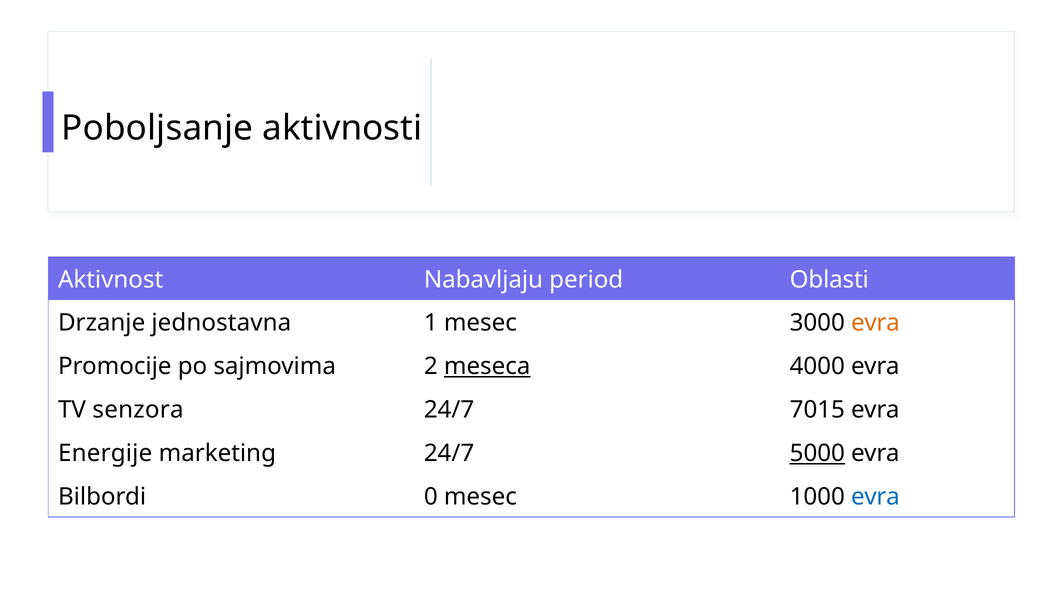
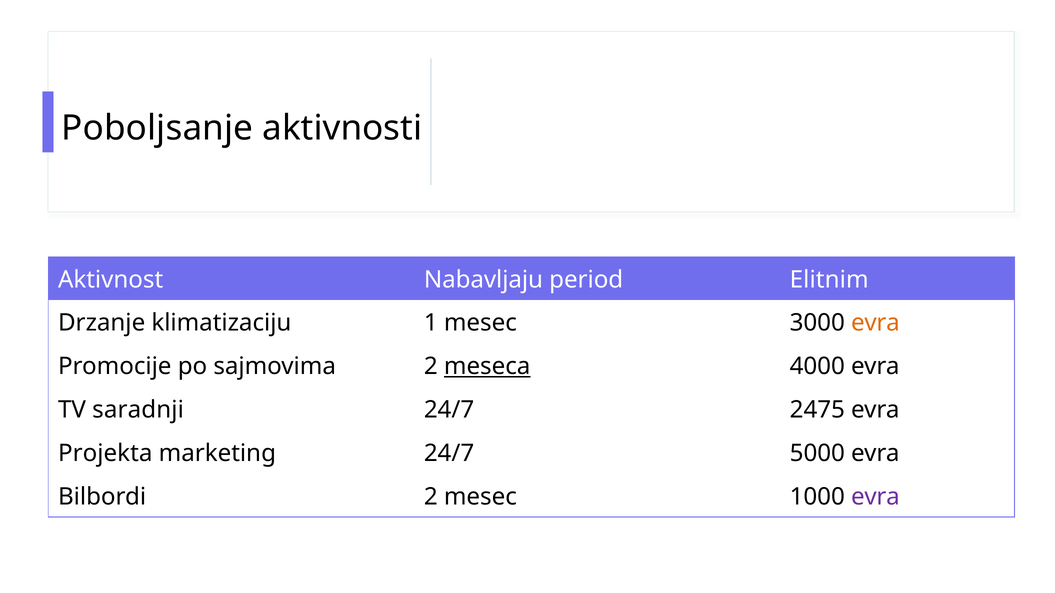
Oblasti: Oblasti -> Elitnim
jednostavna: jednostavna -> klimatizaciju
senzora: senzora -> saradnji
7015: 7015 -> 2475
Energije: Energije -> Projekta
5000 underline: present -> none
Bilbordi 0: 0 -> 2
evra at (875, 497) colour: blue -> purple
